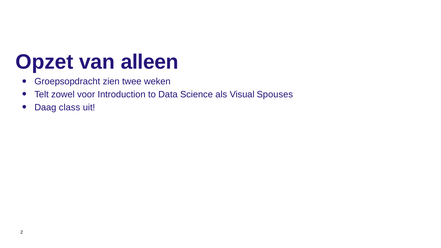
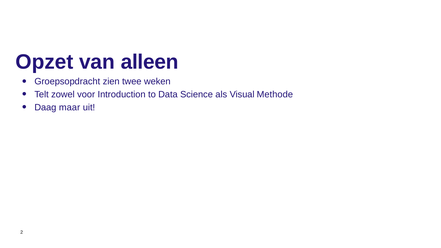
Spouses: Spouses -> Methode
class: class -> maar
